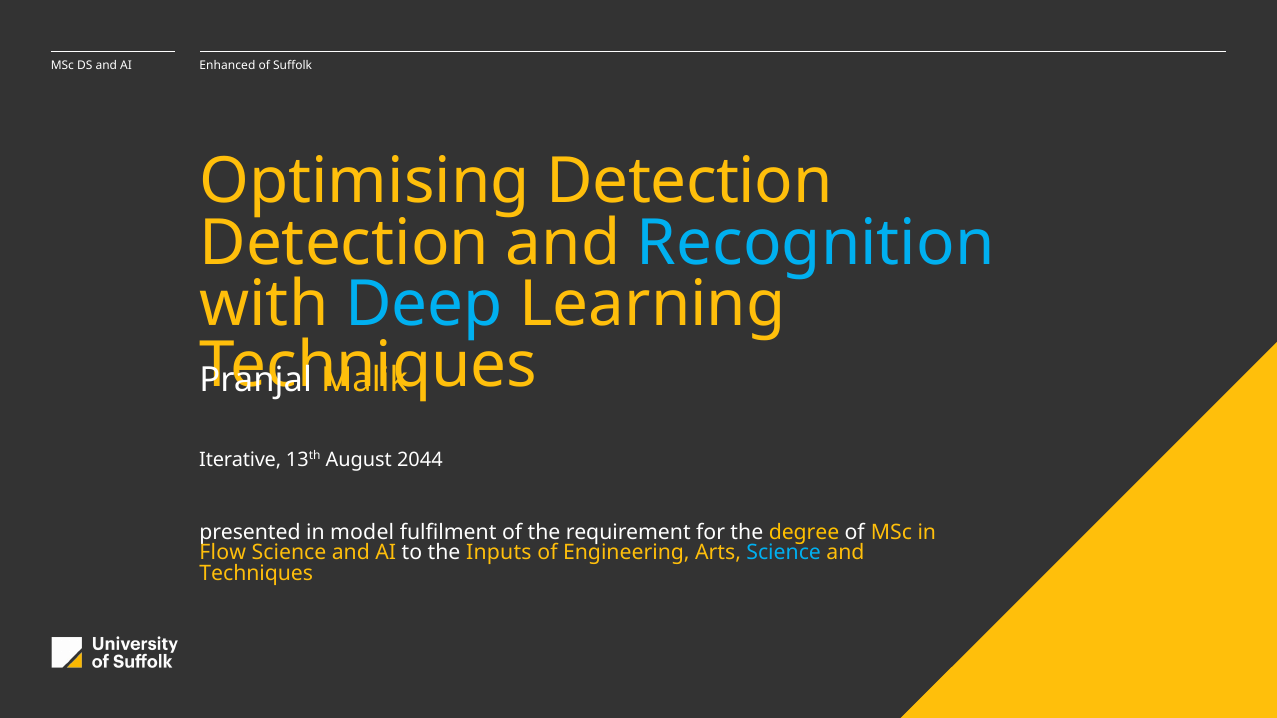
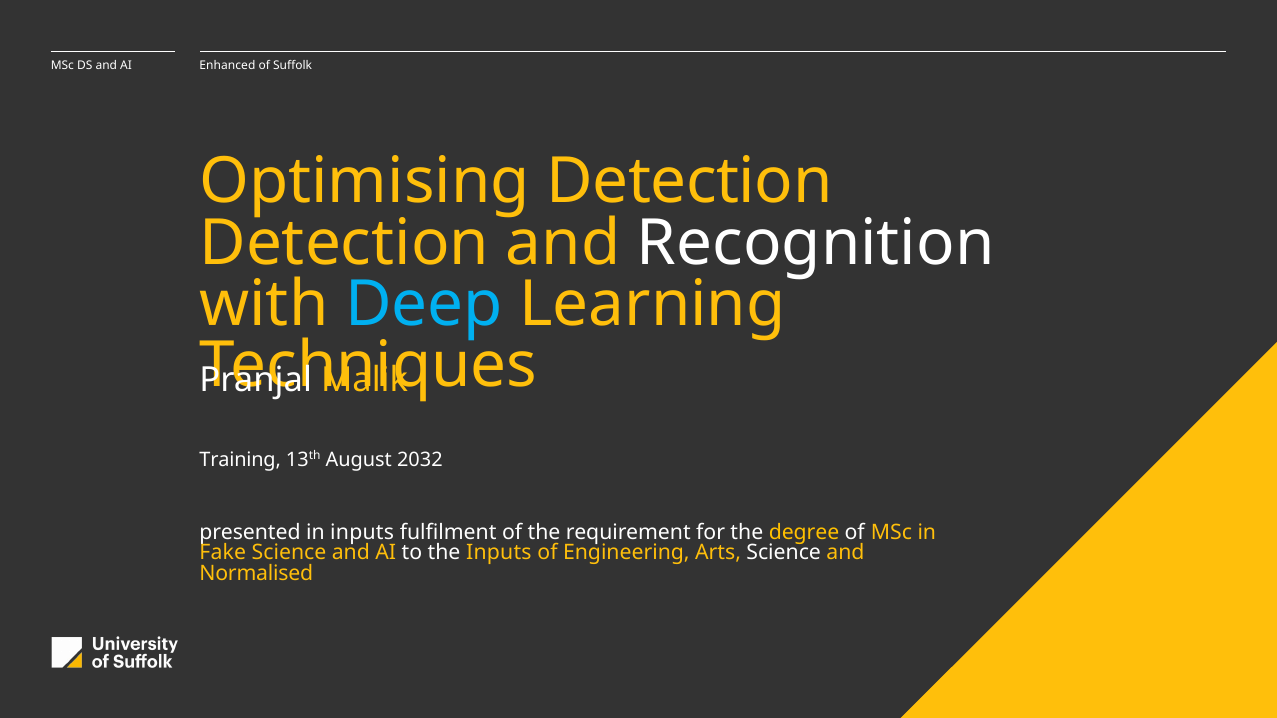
Recognition colour: light blue -> white
Iterative: Iterative -> Training
2044: 2044 -> 2032
in model: model -> inputs
Flow: Flow -> Fake
Science at (784, 553) colour: light blue -> white
Techniques at (256, 574): Techniques -> Normalised
